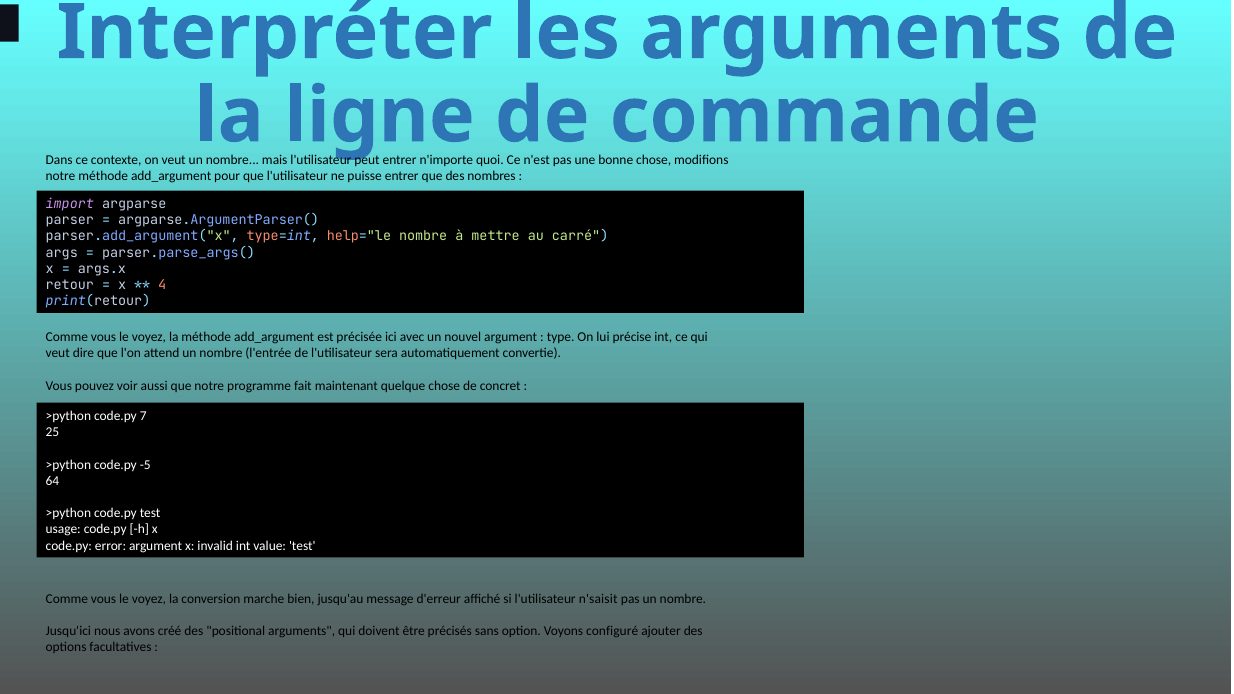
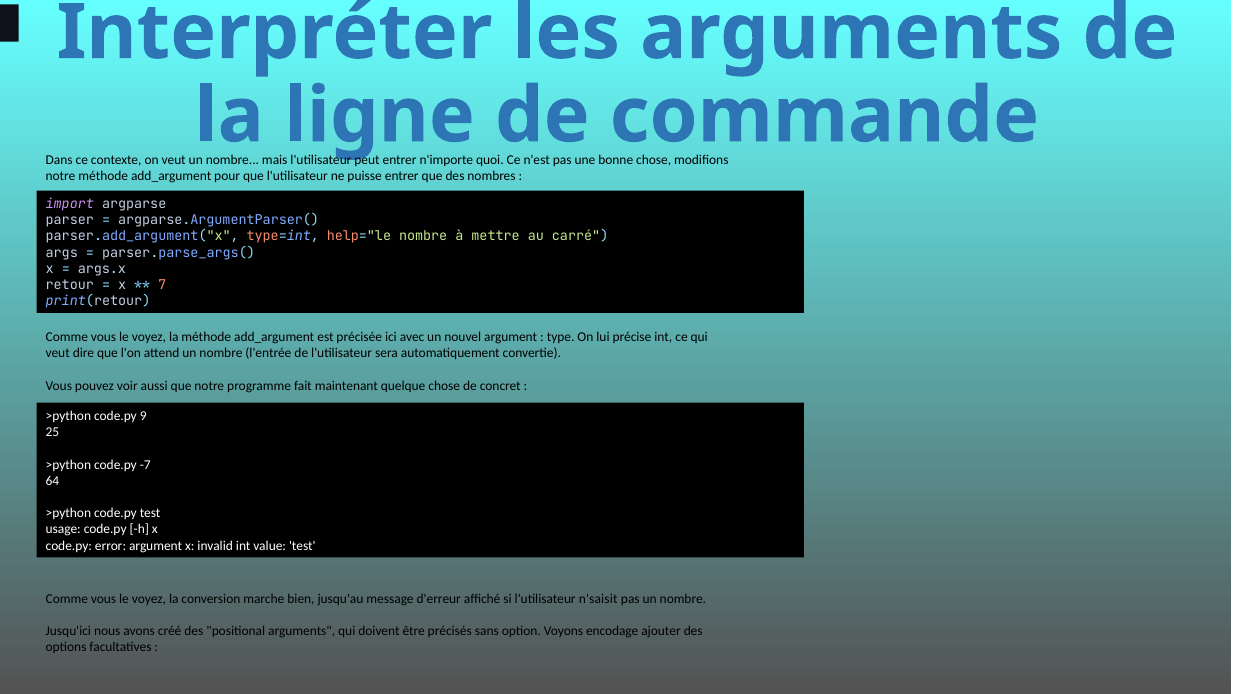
4: 4 -> 7
7: 7 -> 9
-5: -5 -> -7
configuré: configuré -> encodage
